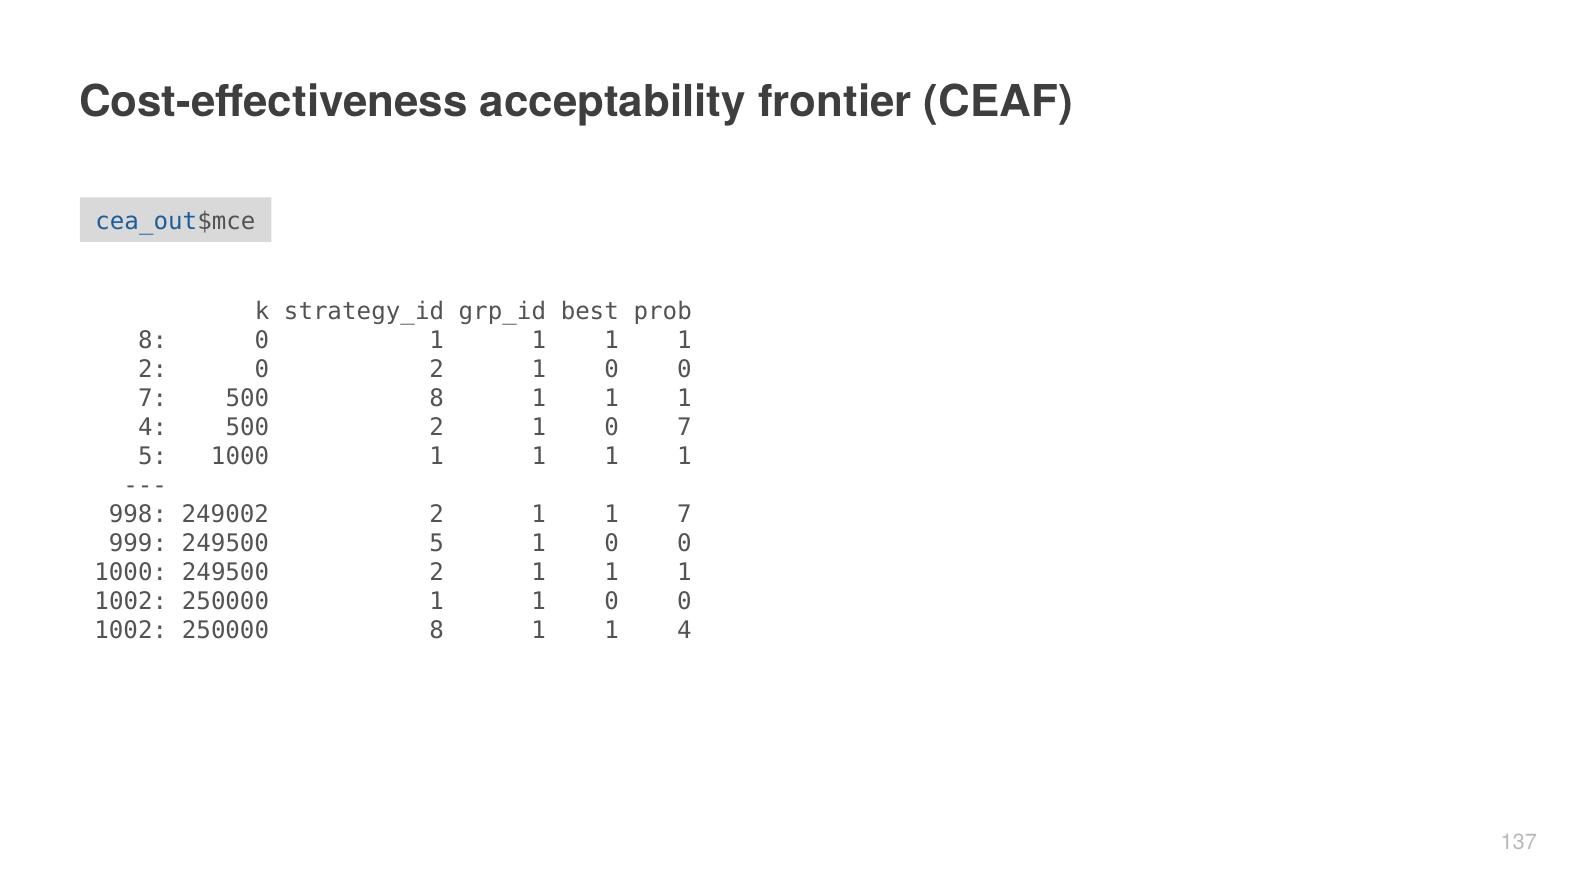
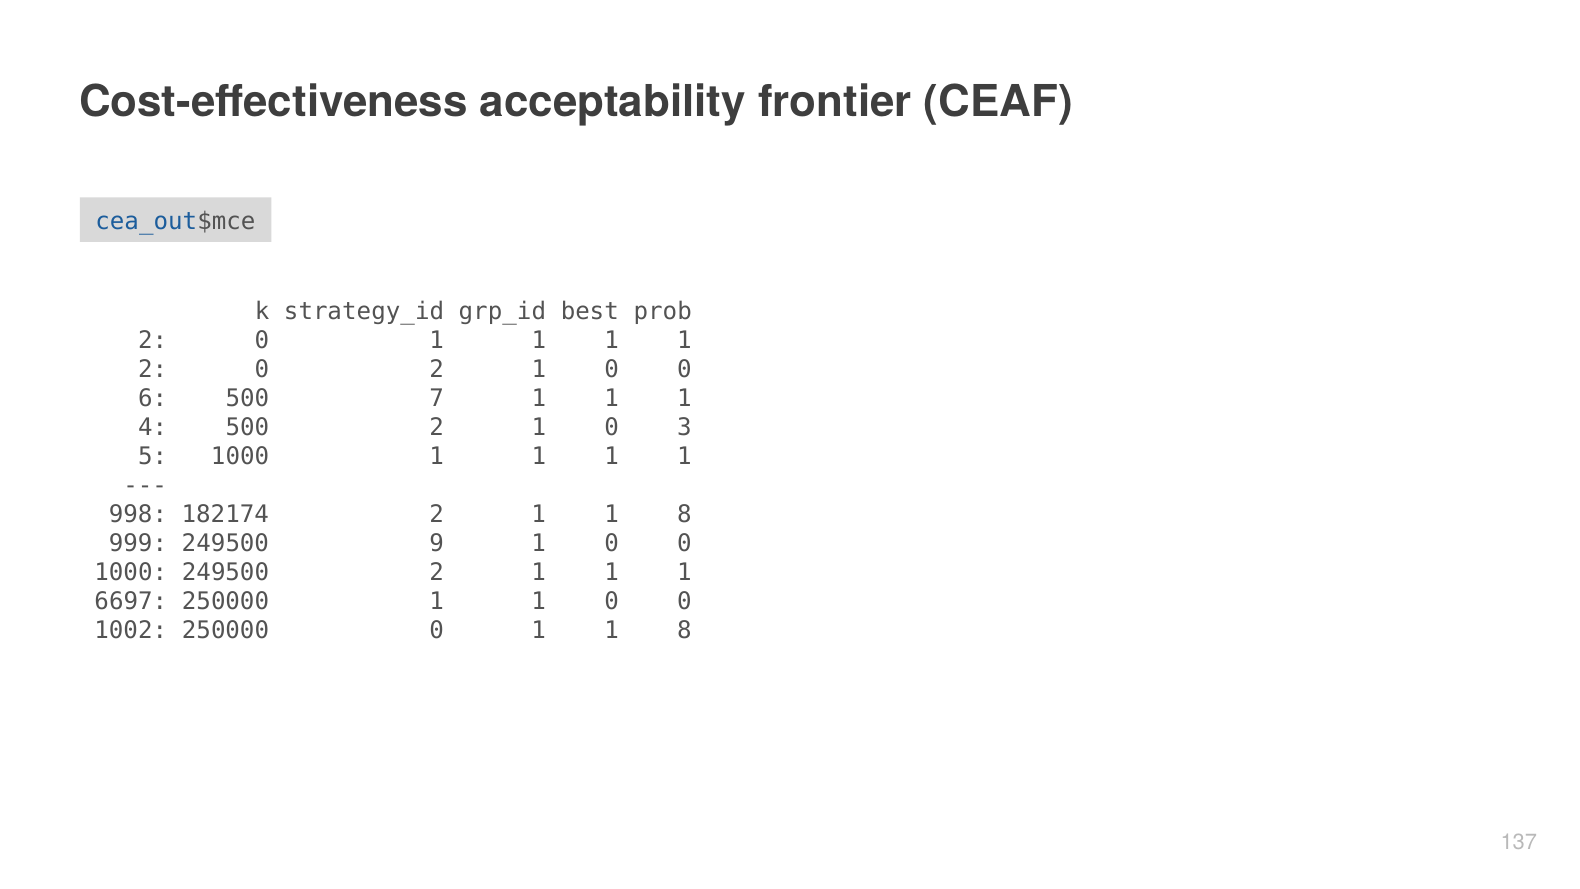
8 at (153, 341): 8 -> 2
7 at (153, 399): 7 -> 6
500 8: 8 -> 7
1 0 7: 7 -> 3
249002: 249002 -> 182174
2 1 1 7: 7 -> 8
249500 5: 5 -> 9
1002 at (131, 601): 1002 -> 6697
250000 8: 8 -> 0
4 at (684, 630): 4 -> 8
